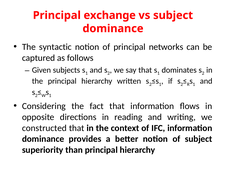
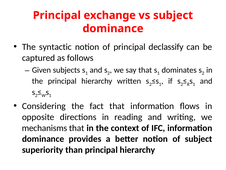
networks: networks -> declassify
constructed: constructed -> mechanisms
